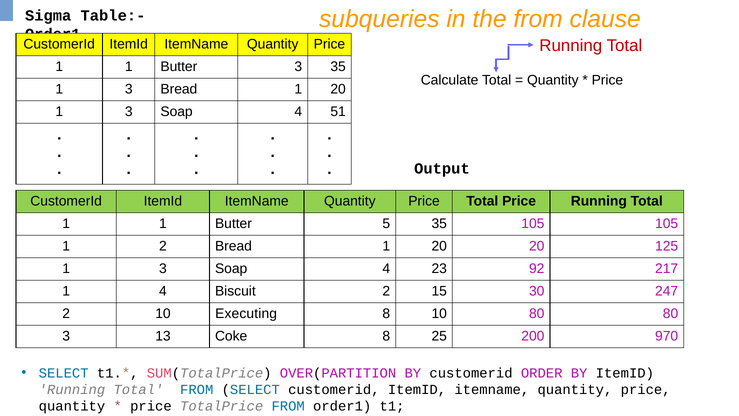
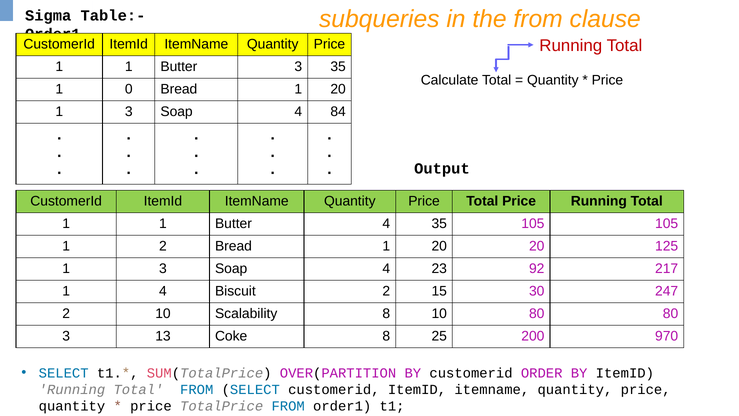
3 at (129, 89): 3 -> 0
51: 51 -> 84
Butter 5: 5 -> 4
Executing: Executing -> Scalability
